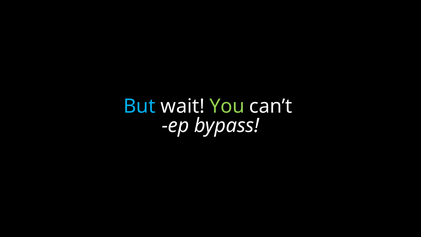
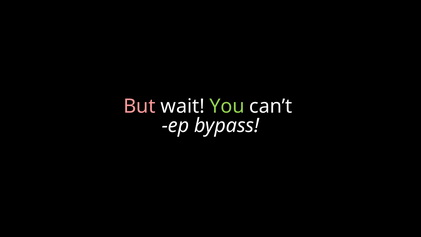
But colour: light blue -> pink
